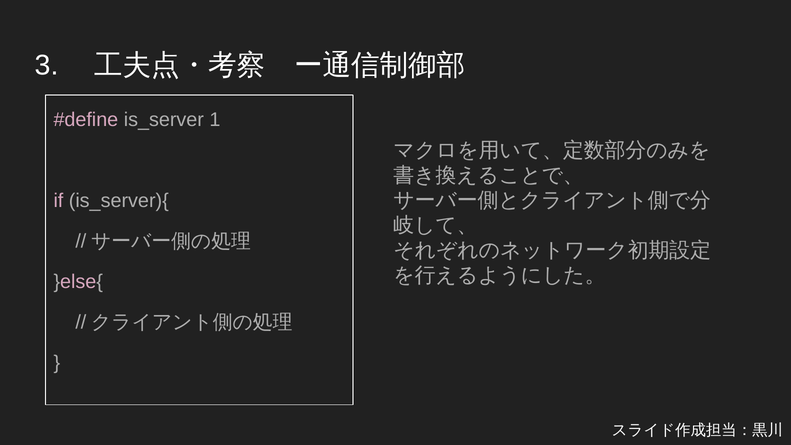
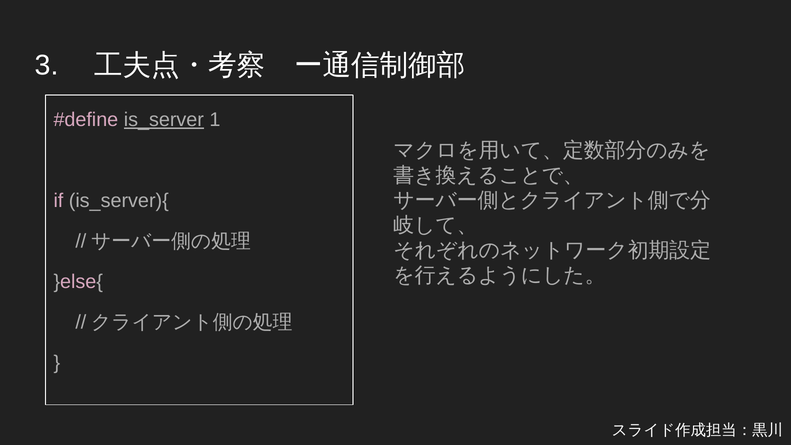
is_server underline: none -> present
